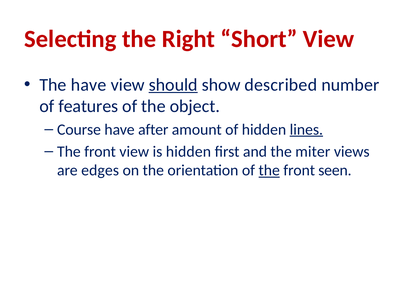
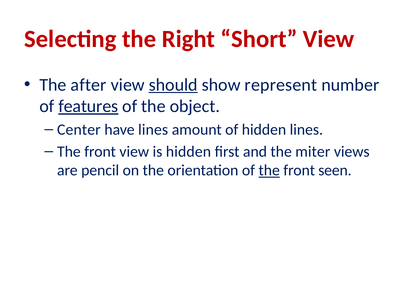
The have: have -> after
described: described -> represent
features underline: none -> present
Course: Course -> Center
have after: after -> lines
lines at (306, 130) underline: present -> none
edges: edges -> pencil
